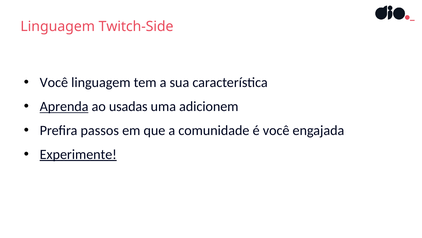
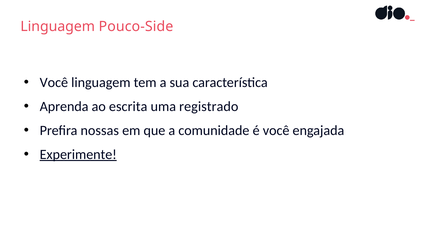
Twitch-Side: Twitch-Side -> Pouco-Side
Aprenda underline: present -> none
usadas: usadas -> escrita
adicionem: adicionem -> registrado
passos: passos -> nossas
